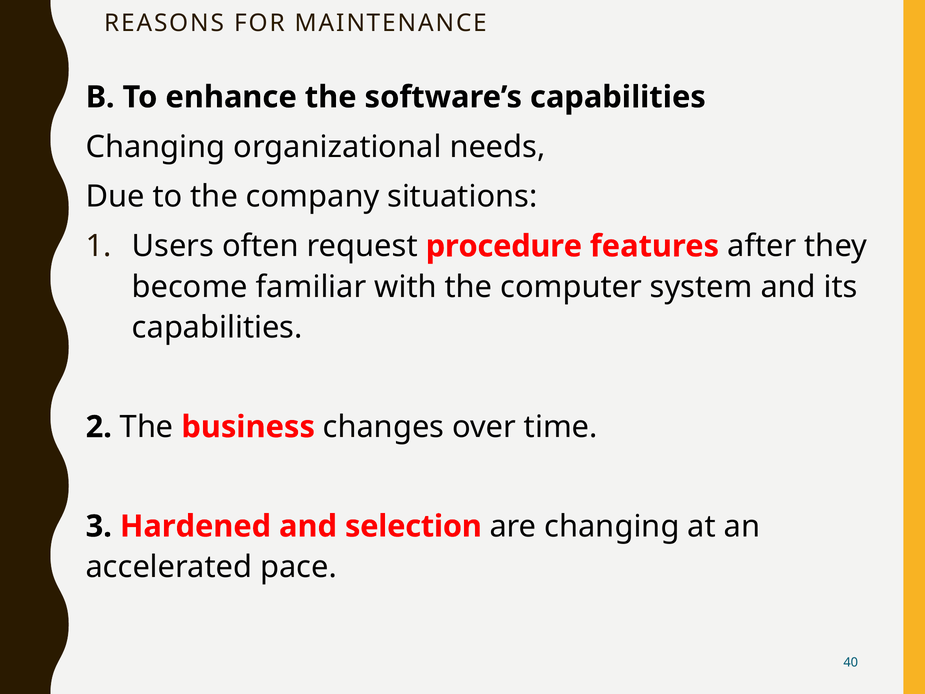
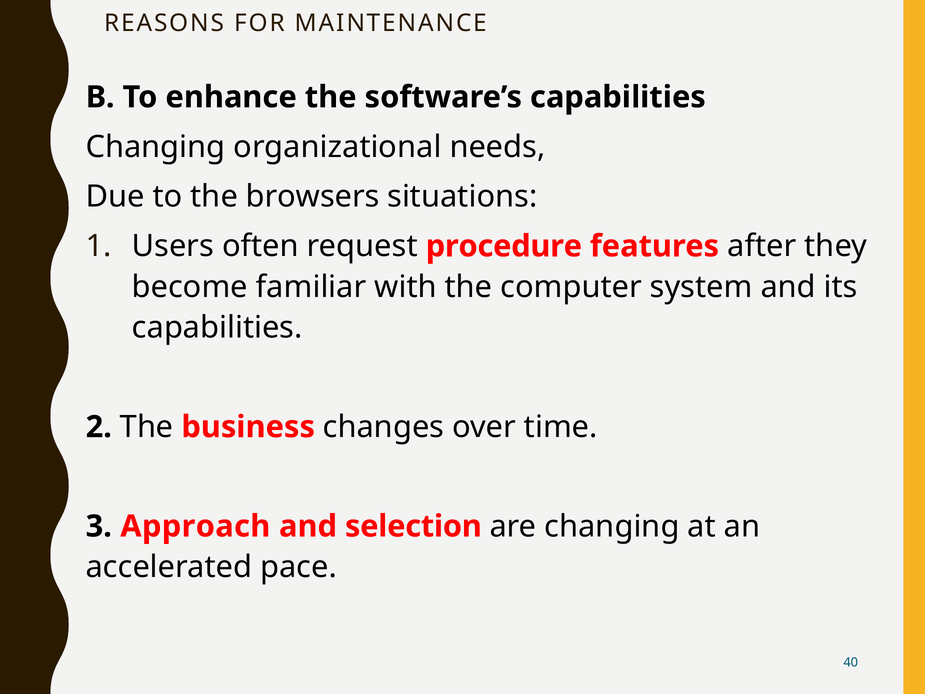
company: company -> browsers
Hardened: Hardened -> Approach
